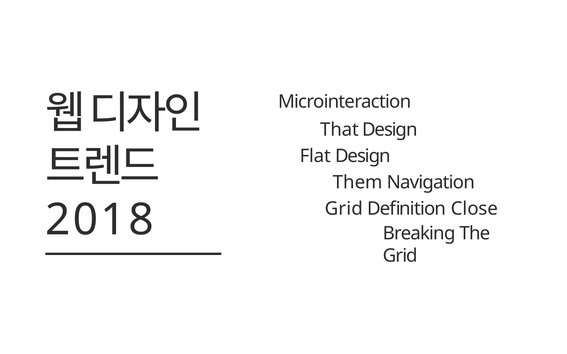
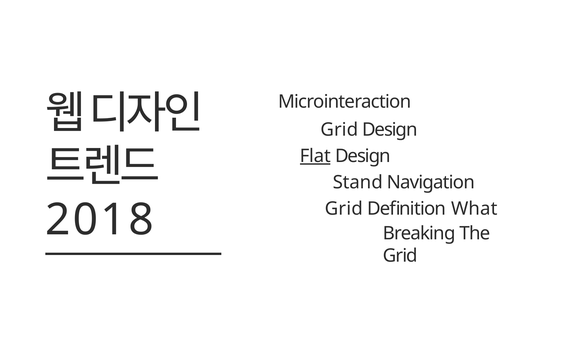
That at (340, 130): That -> Grid
Flat underline: none -> present
Them: Them -> Stand
Close: Close -> What
